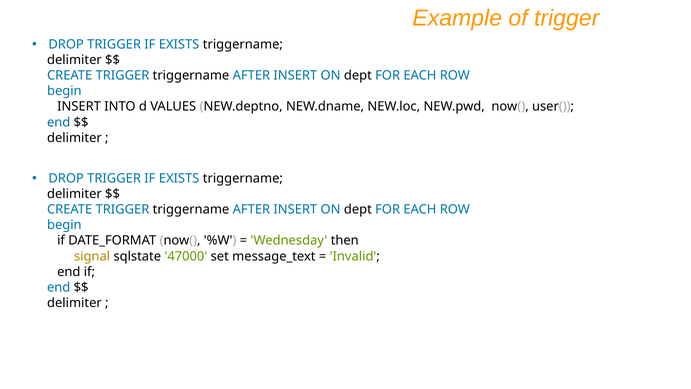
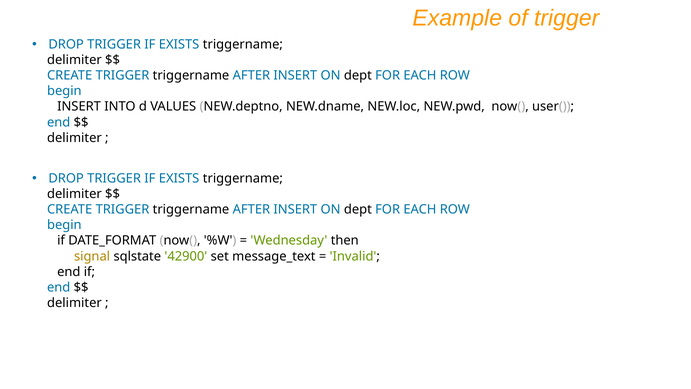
47000: 47000 -> 42900
